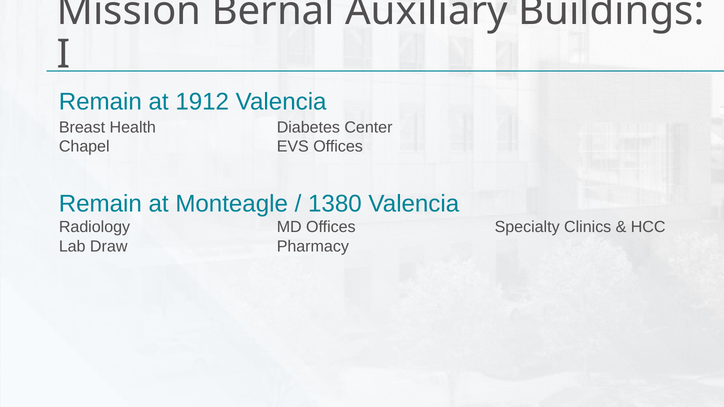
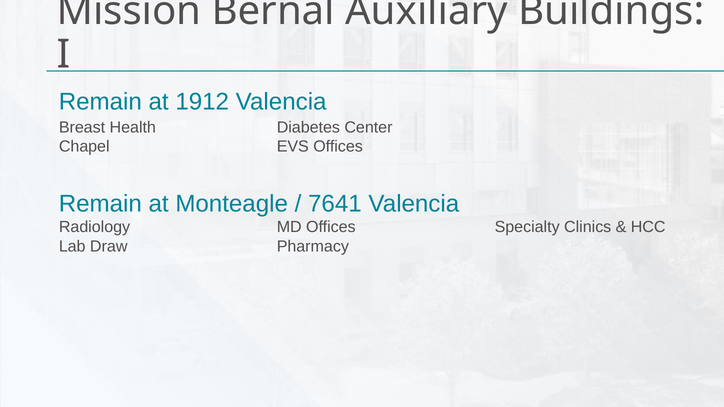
1380: 1380 -> 7641
